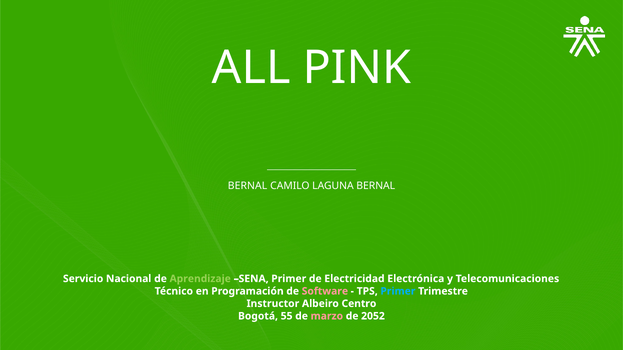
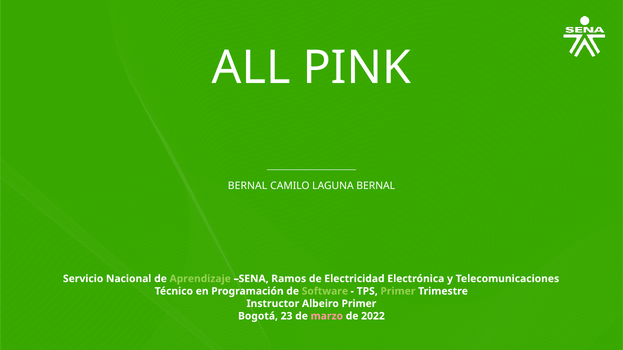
SENA Primer: Primer -> Ramos
Software colour: pink -> light green
Primer at (398, 291) colour: light blue -> light green
Albeiro Centro: Centro -> Primer
55: 55 -> 23
2052: 2052 -> 2022
